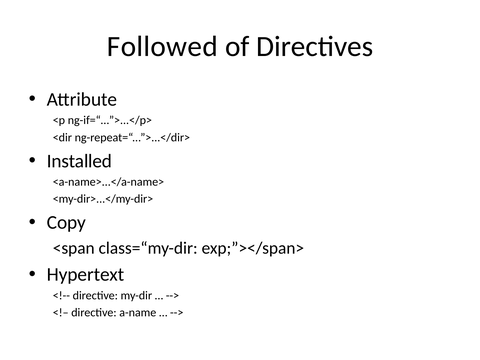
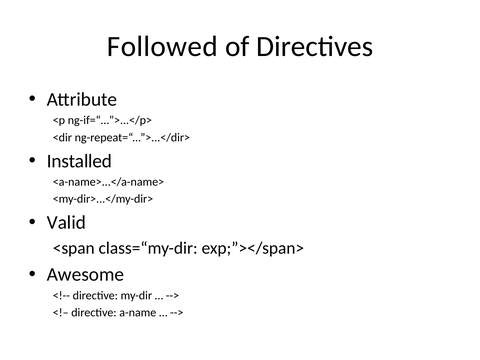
Copy: Copy -> Valid
Hypertext: Hypertext -> Awesome
